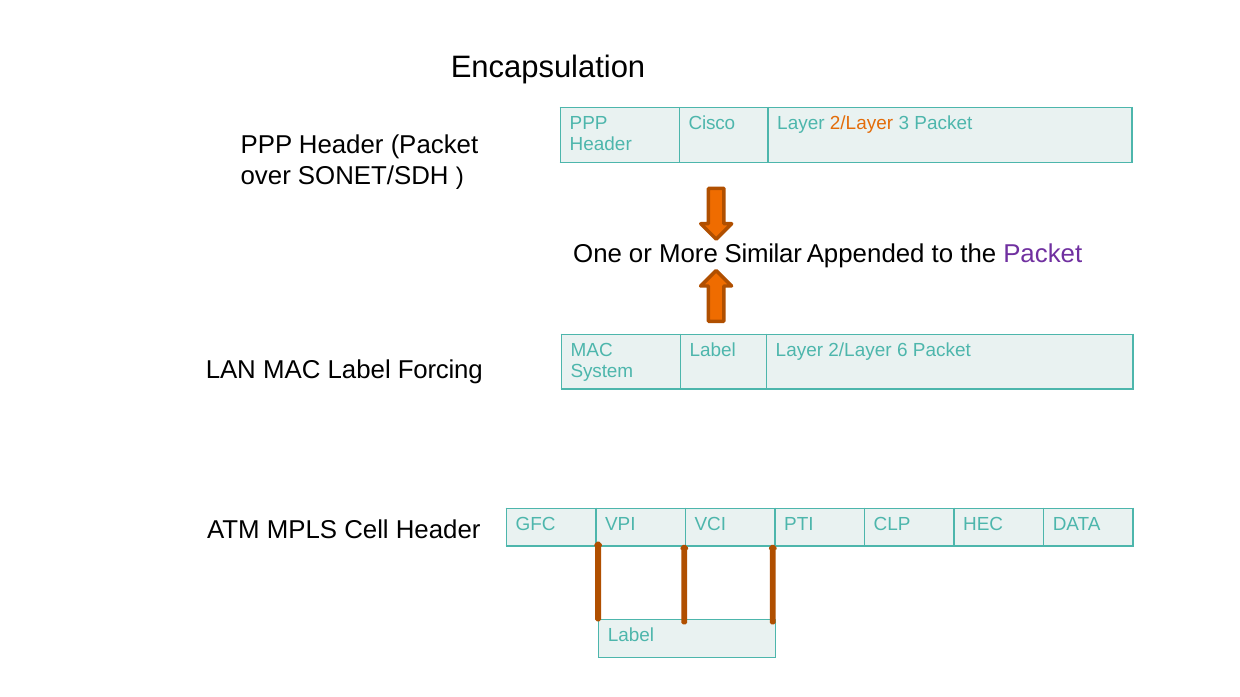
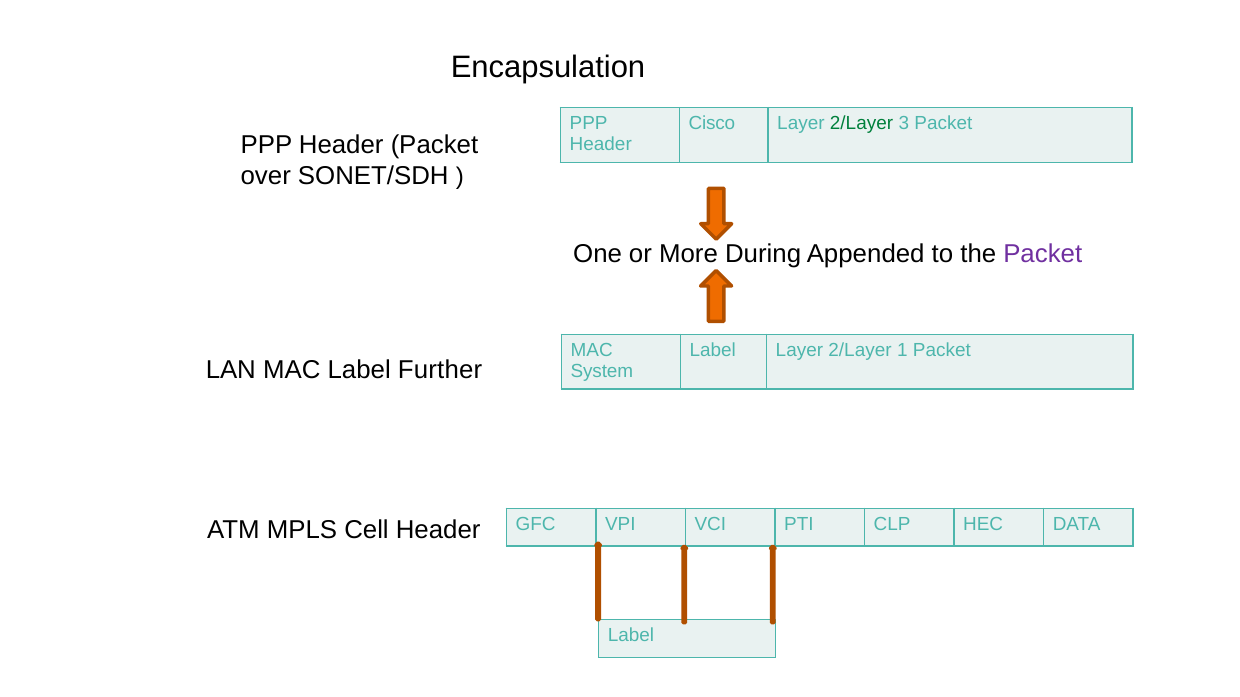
2/Layer at (862, 123) colour: orange -> green
Similar: Similar -> During
6: 6 -> 1
Forcing: Forcing -> Further
